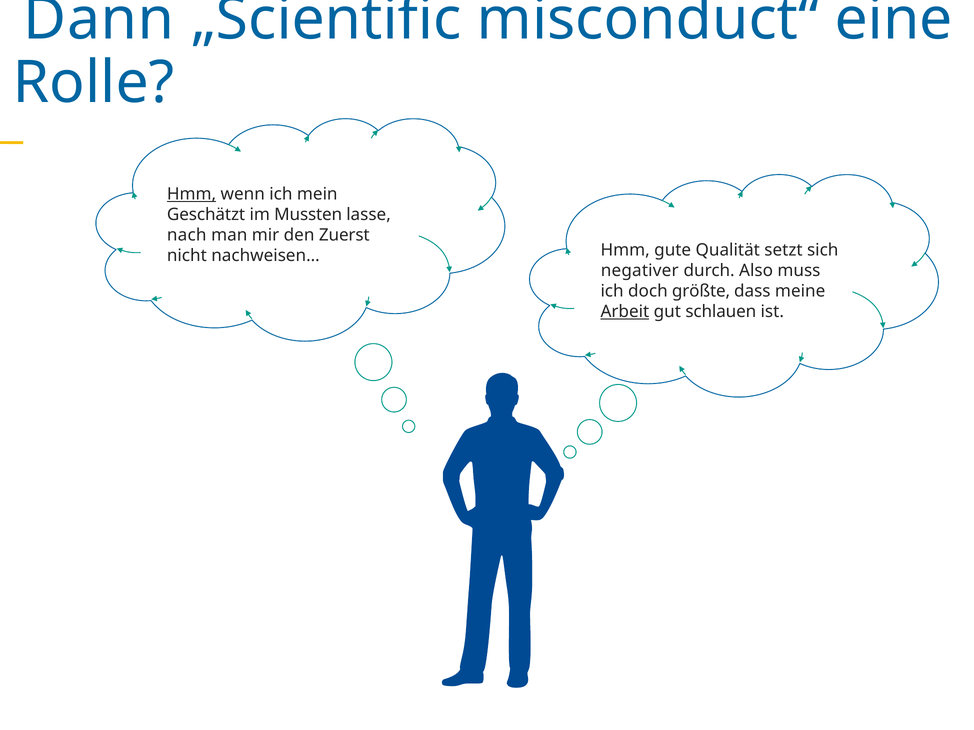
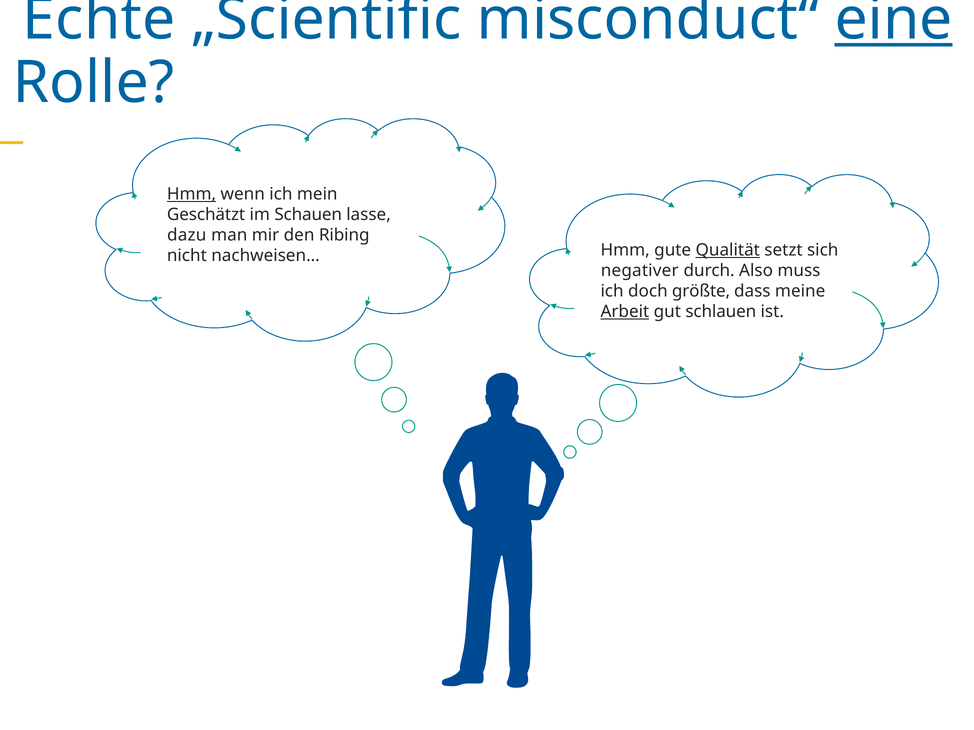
Dann: Dann -> Echte
eine underline: none -> present
Mussten: Mussten -> Schauen
nach: nach -> dazu
Zuerst: Zuerst -> Ribing
Qualität underline: none -> present
